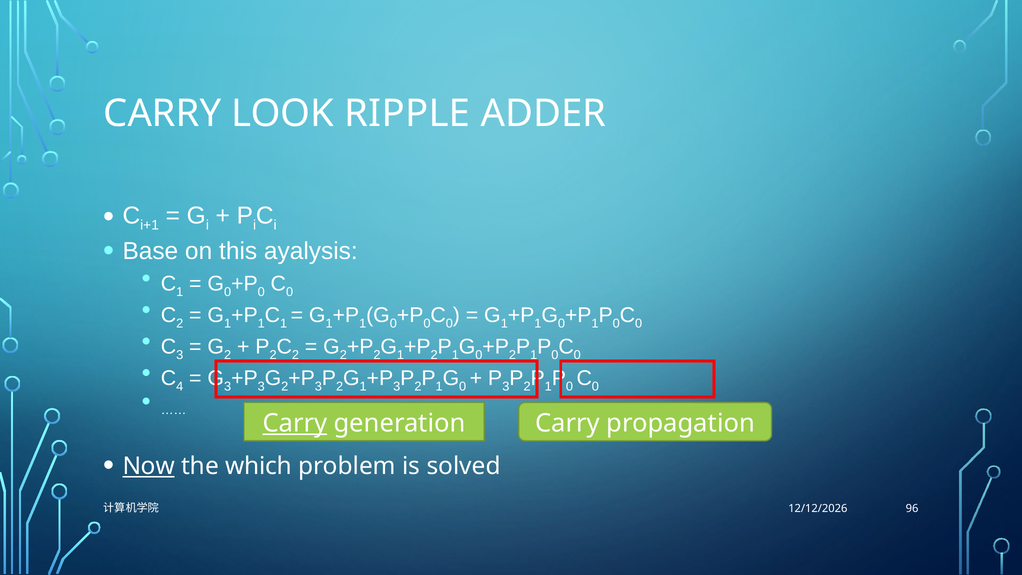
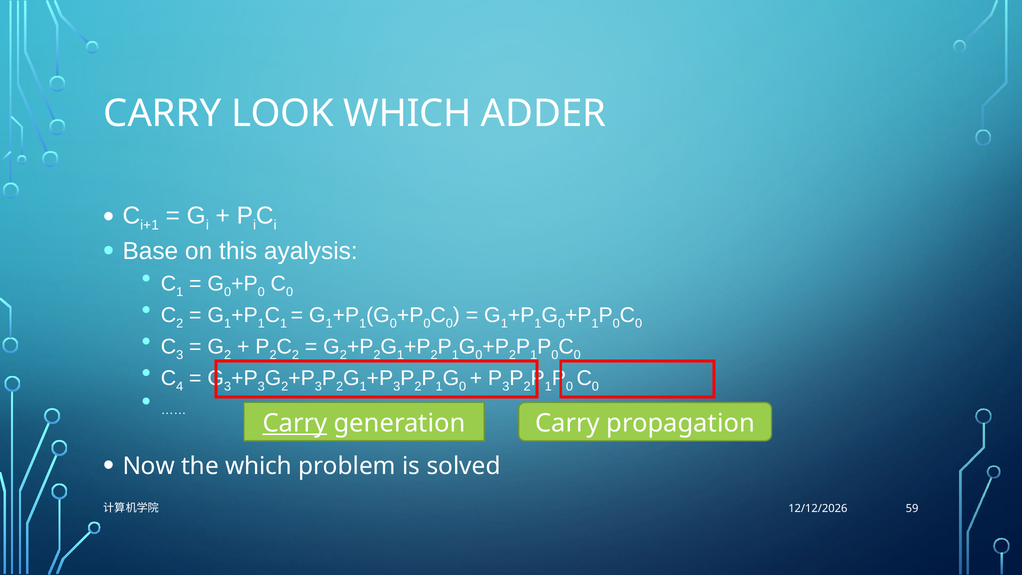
LOOK RIPPLE: RIPPLE -> WHICH
Now underline: present -> none
96: 96 -> 59
